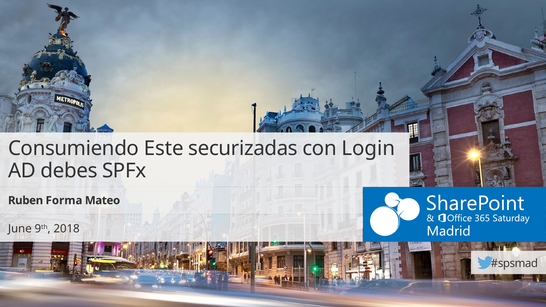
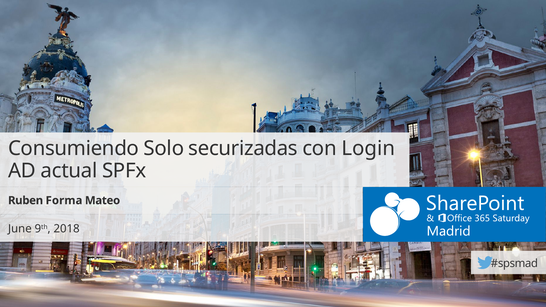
Este: Este -> Solo
debes: debes -> actual
